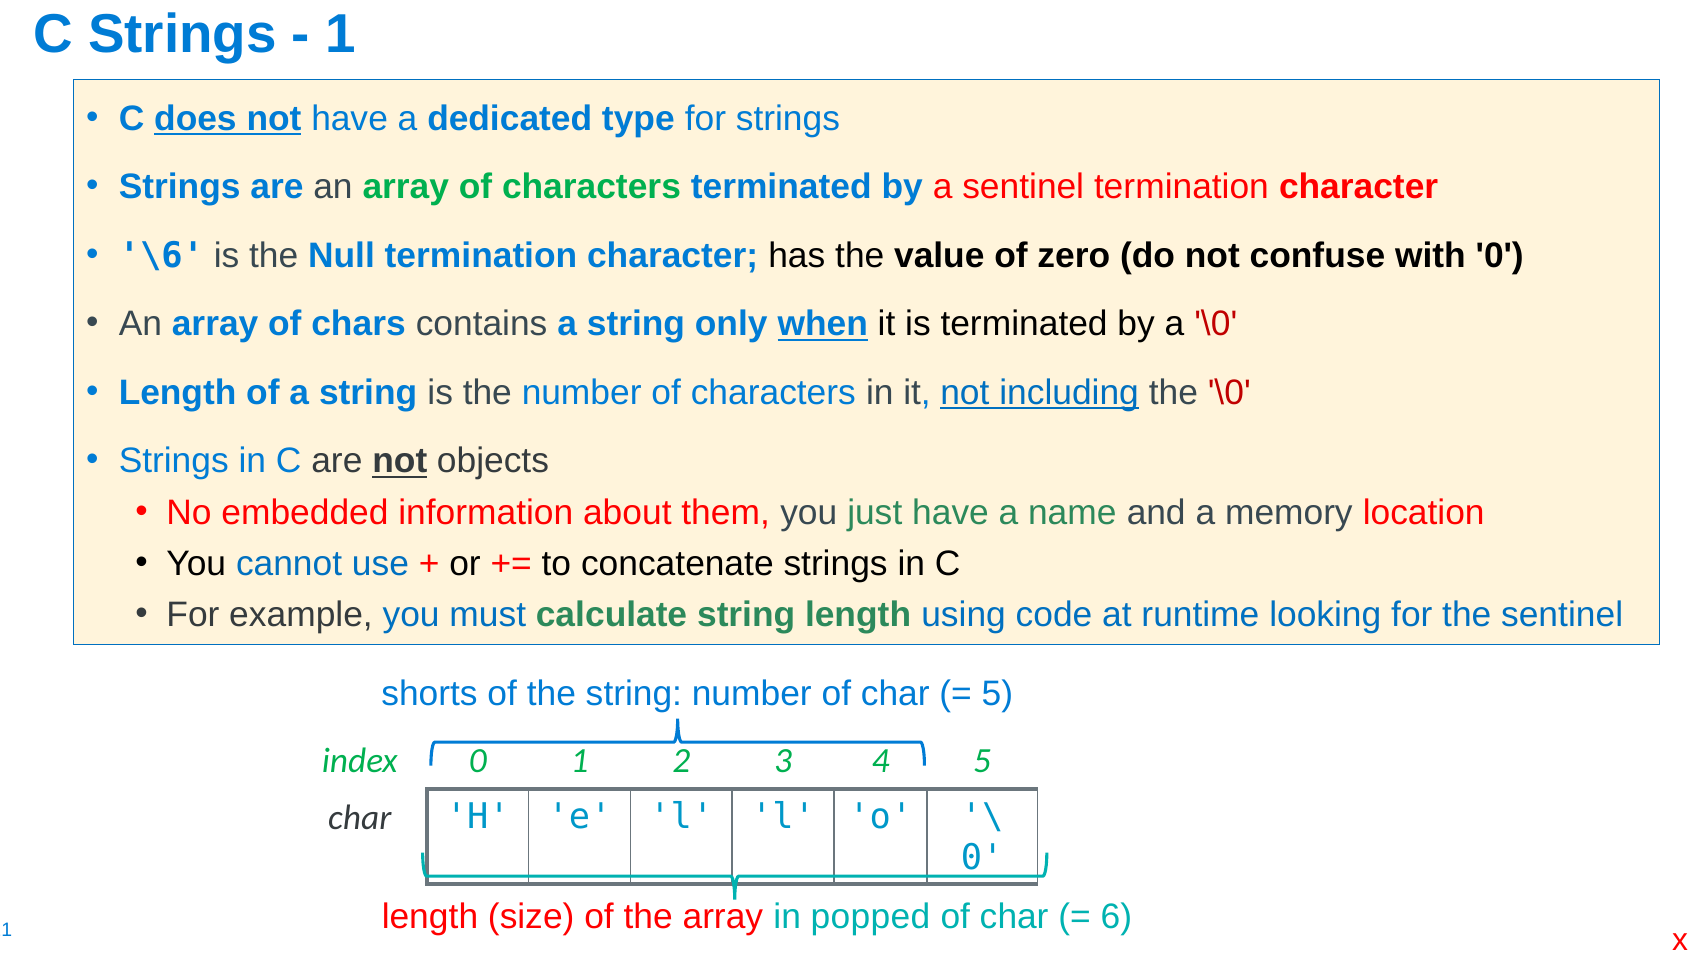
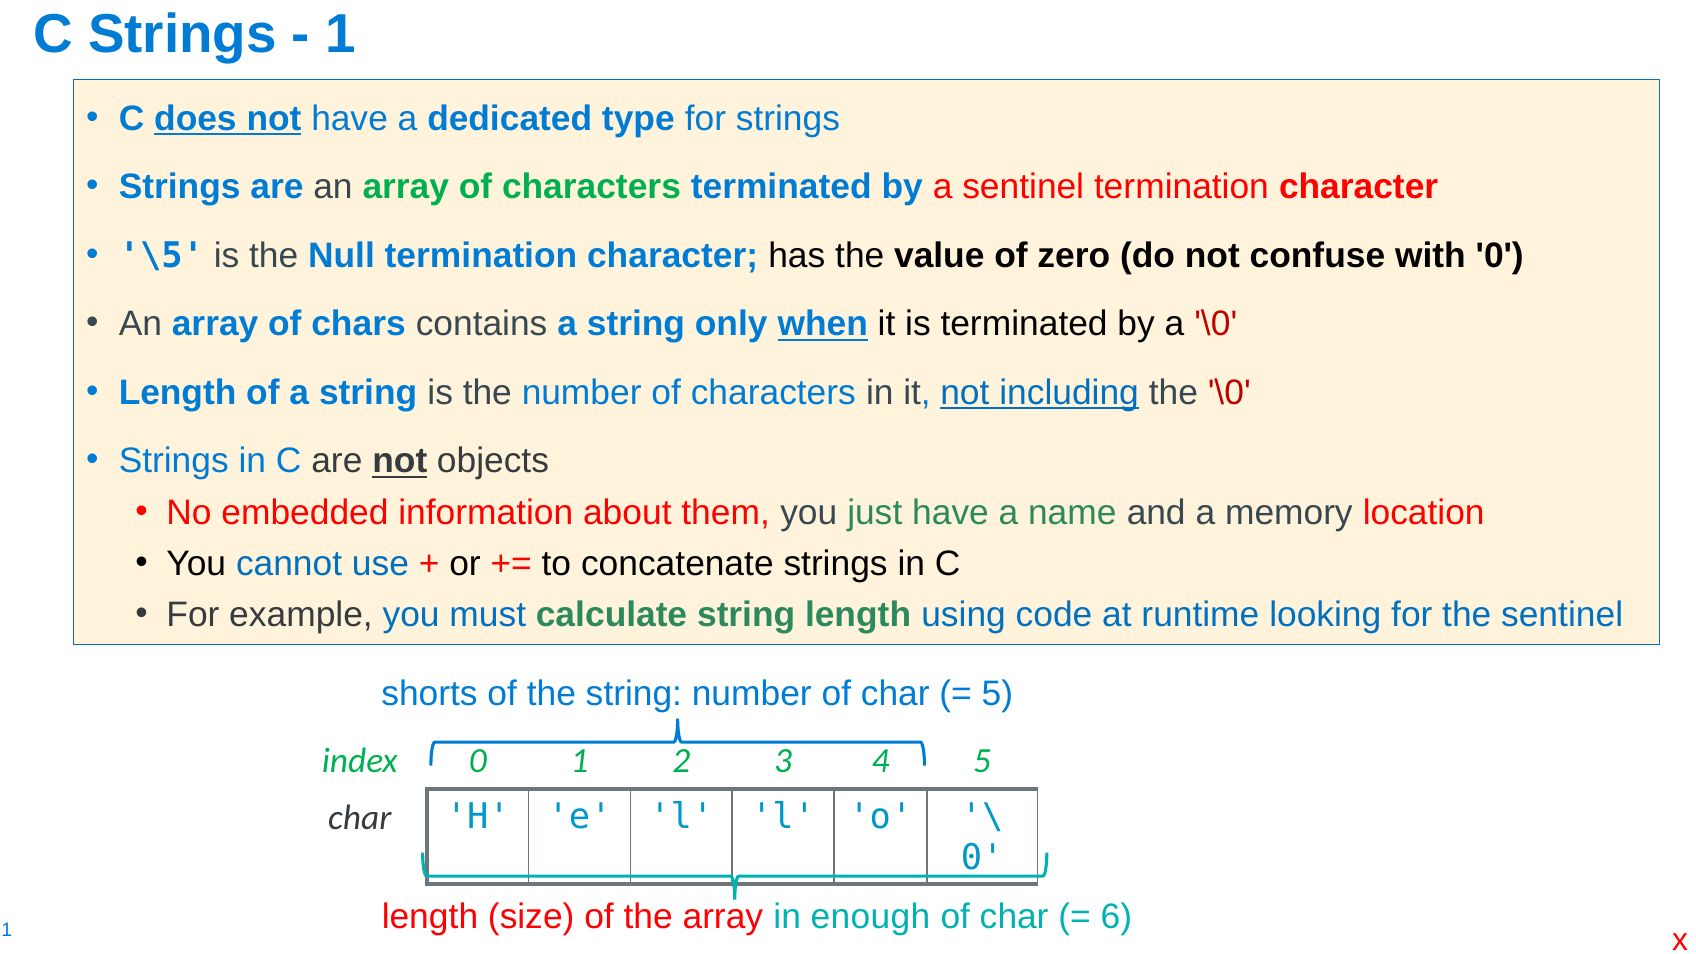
\6: \6 -> \5
popped: popped -> enough
